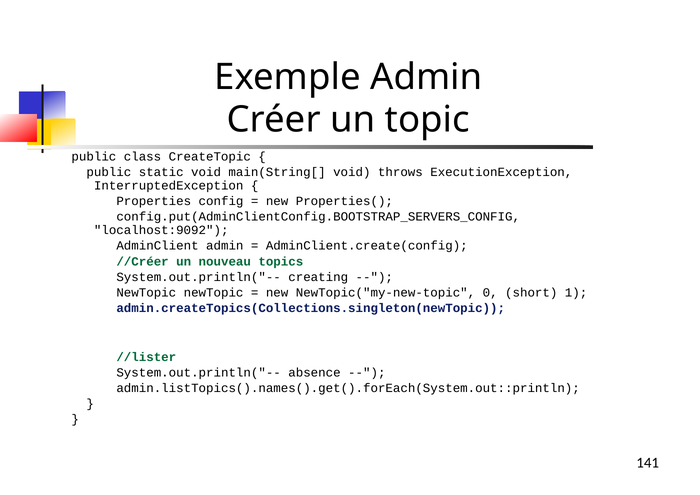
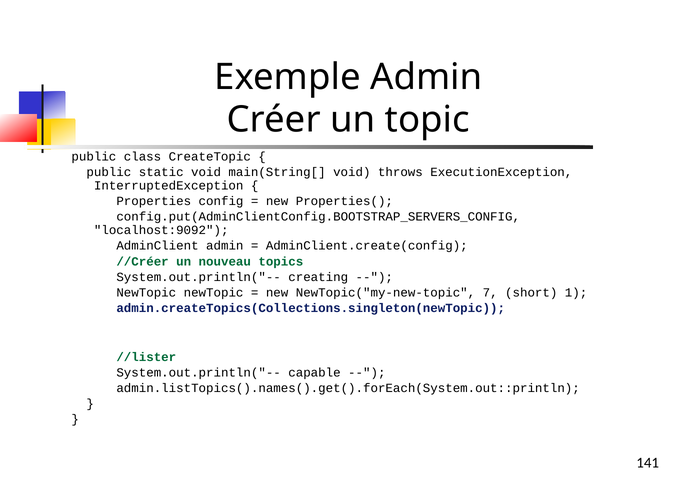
0: 0 -> 7
absence: absence -> capable
